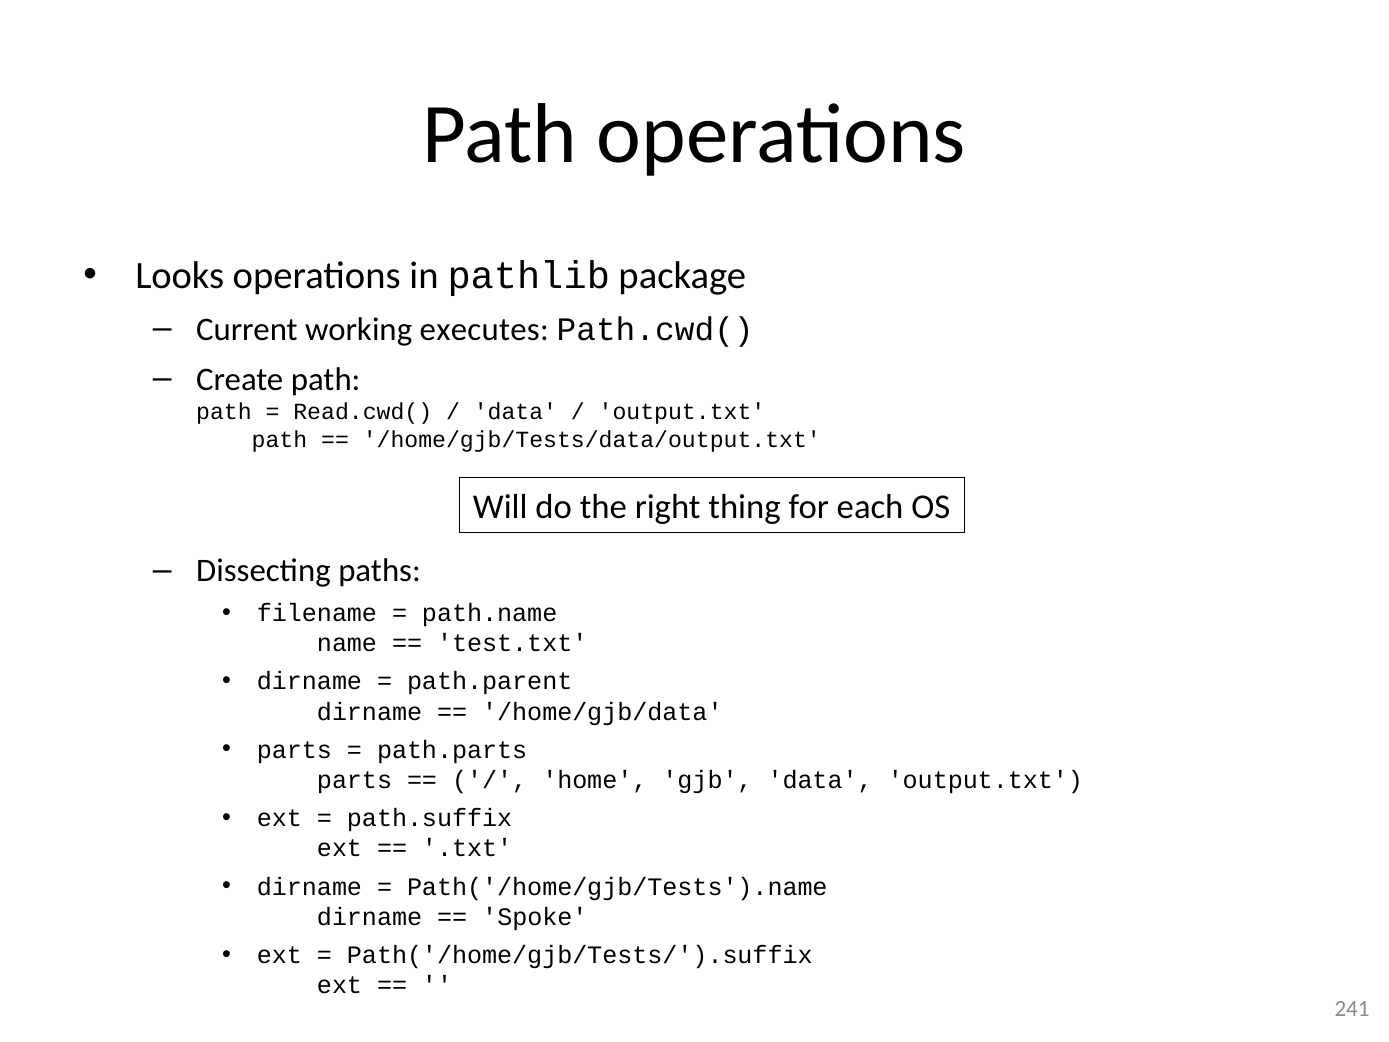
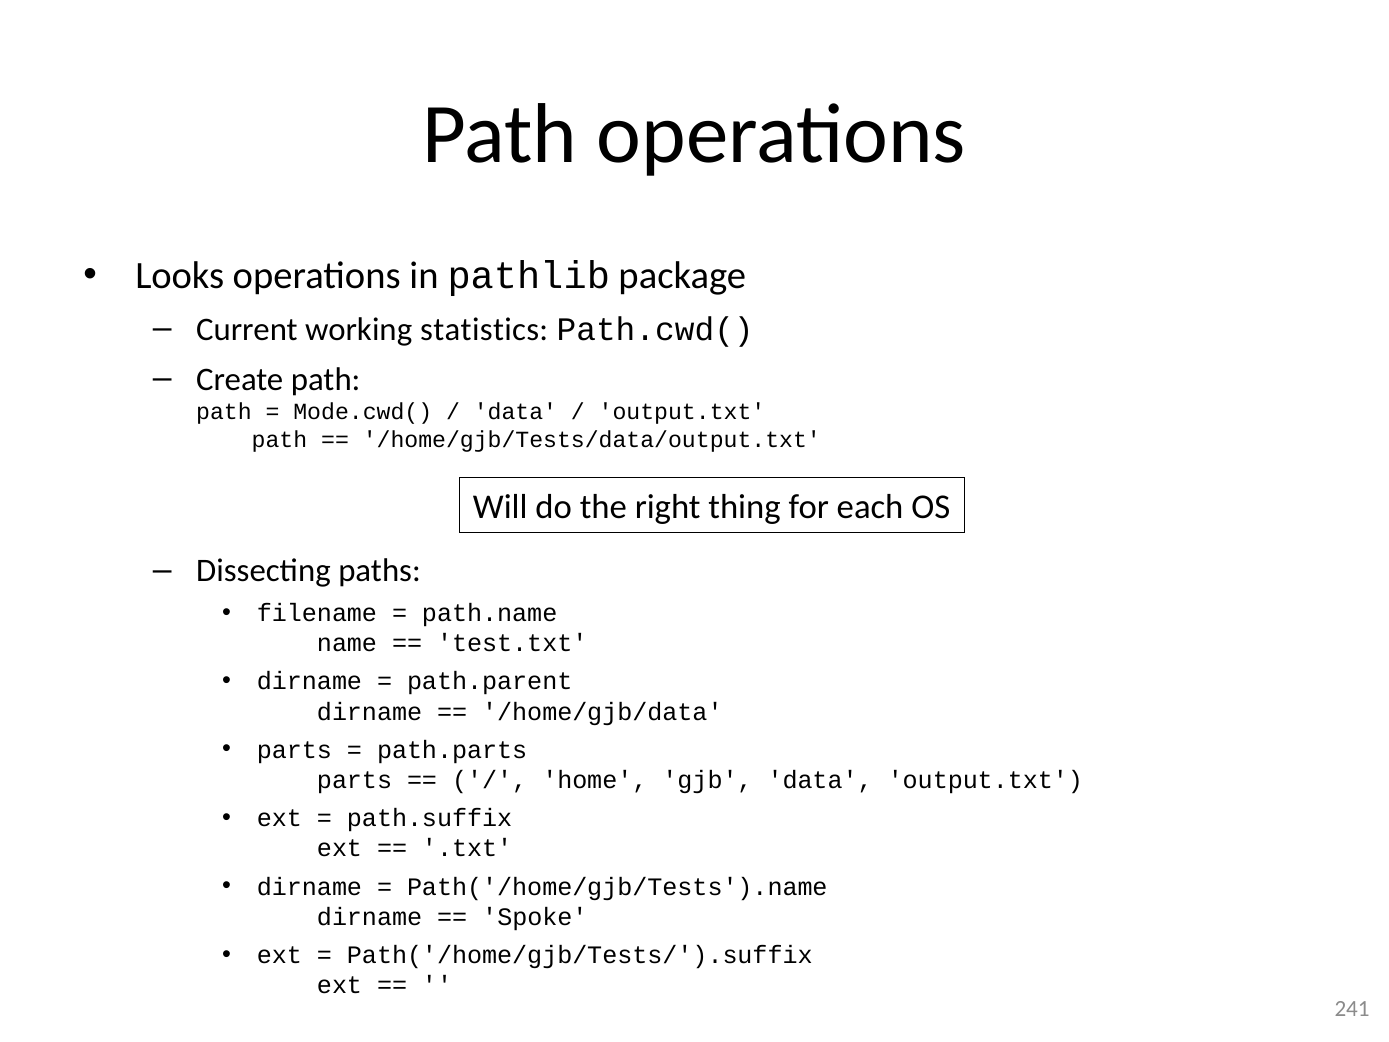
executes: executes -> statistics
Read.cwd(: Read.cwd( -> Mode.cwd(
